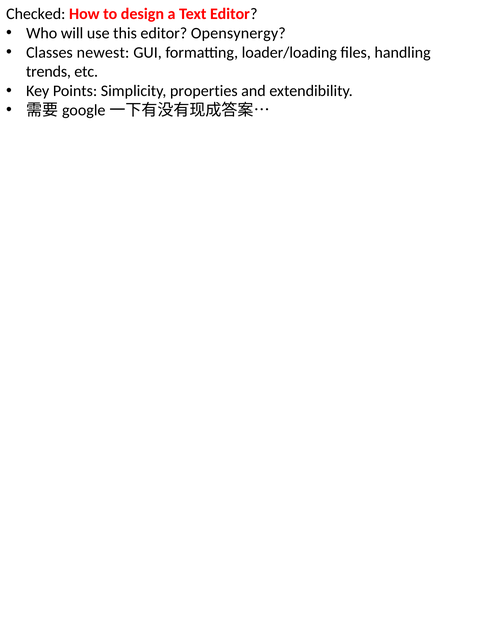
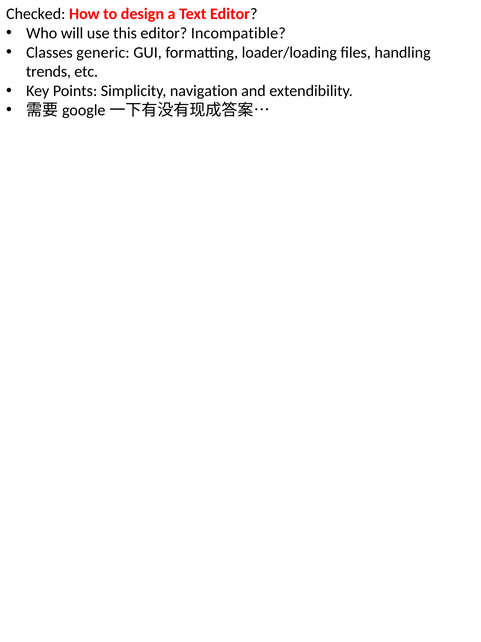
Opensynergy: Opensynergy -> Incompatible
newest: newest -> generic
properties: properties -> navigation
